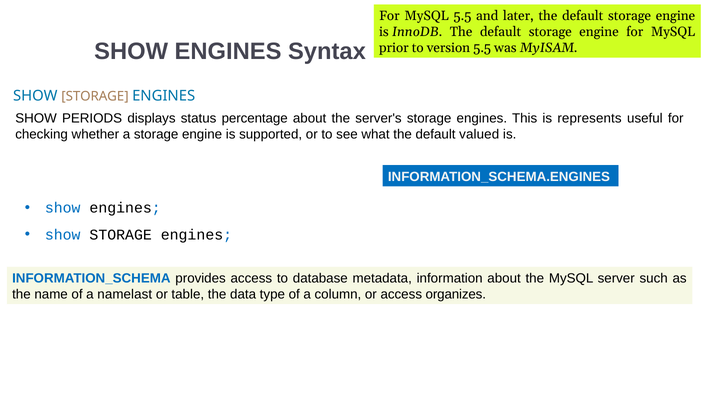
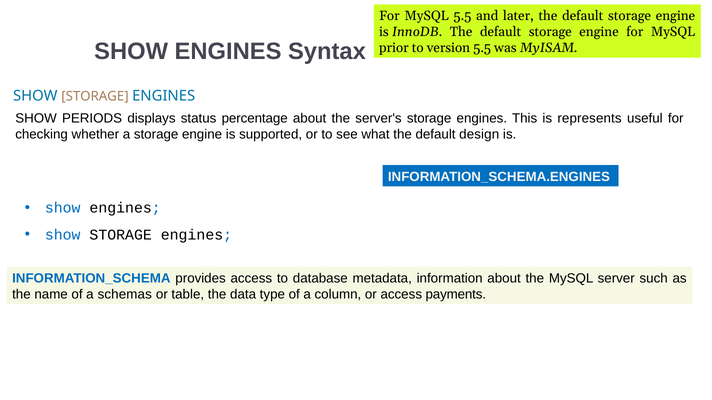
valued: valued -> design
namelast: namelast -> schemas
organizes: organizes -> payments
